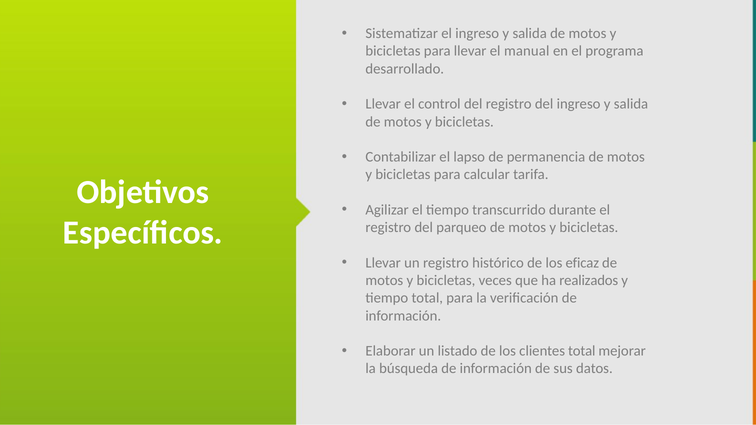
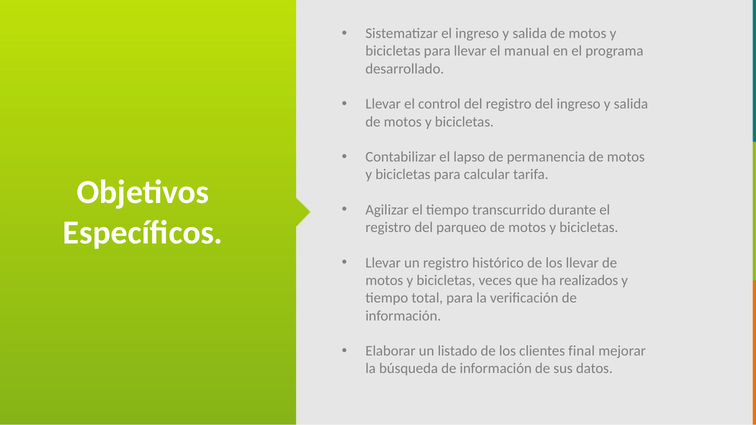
los eficaz: eficaz -> llevar
clientes total: total -> final
